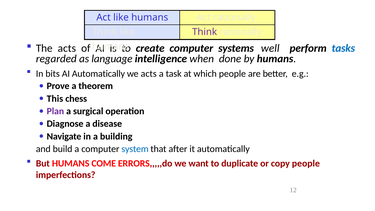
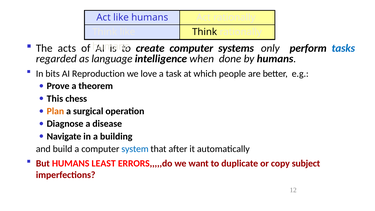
Think at (205, 32) colour: purple -> black
well: well -> only
AI Automatically: Automatically -> Reproduction
we acts: acts -> love
Plan colour: purple -> orange
COME: COME -> LEAST
copy people: people -> subject
